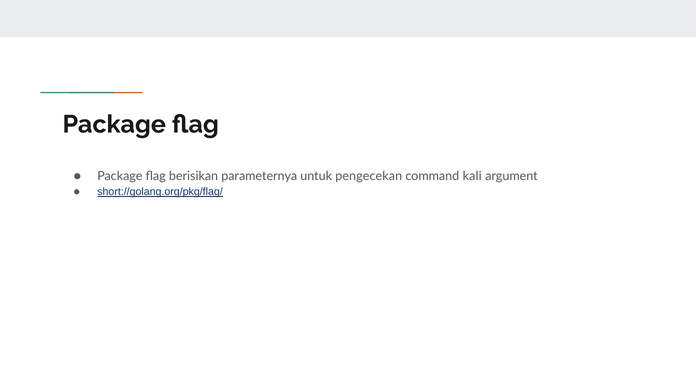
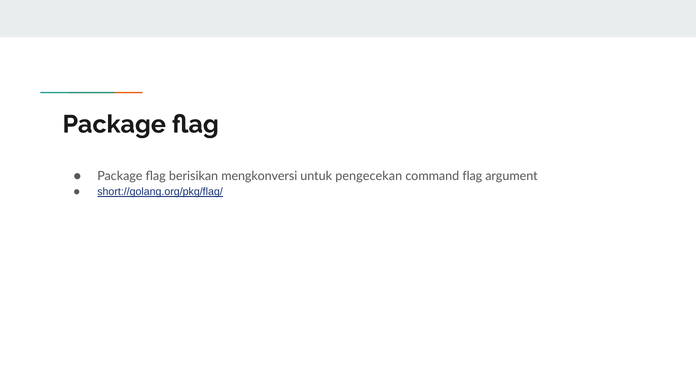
parameternya: parameternya -> mengkonversi
command kali: kali -> flag
